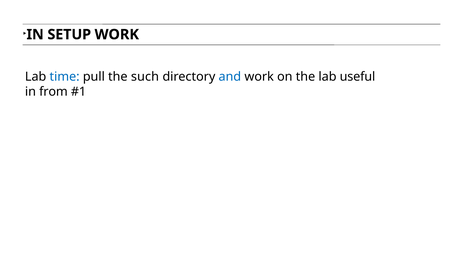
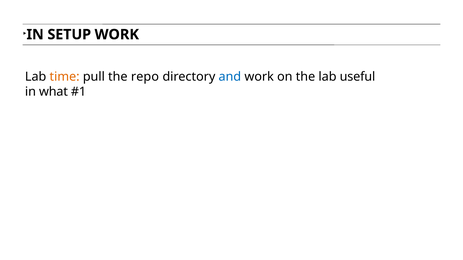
time colour: blue -> orange
such: such -> repo
from: from -> what
